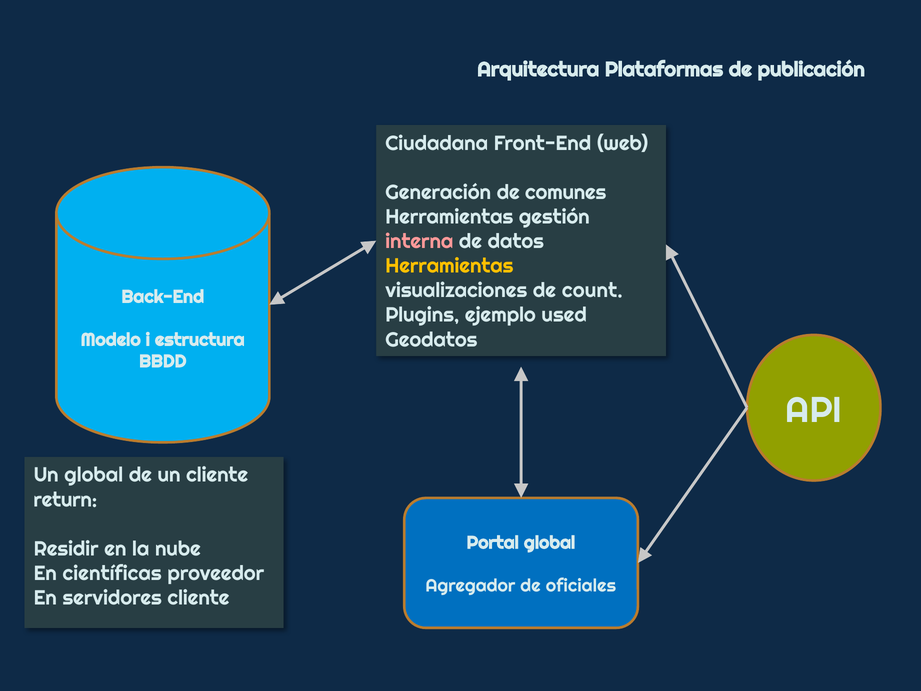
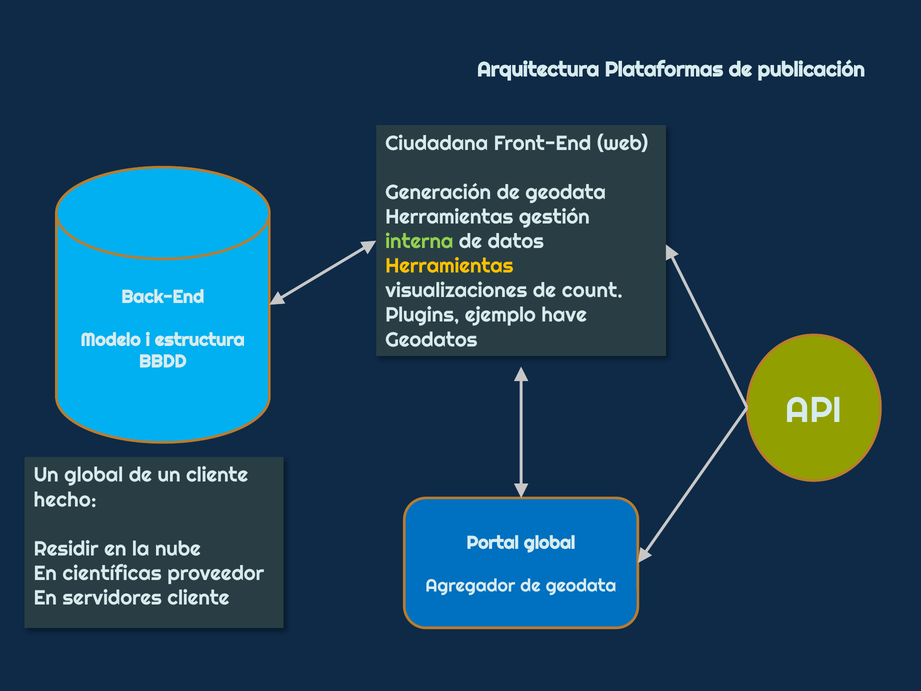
Generación de comunes: comunes -> geodata
interna colour: pink -> light green
used: used -> have
return: return -> hecho
Agregador de oficiales: oficiales -> geodata
